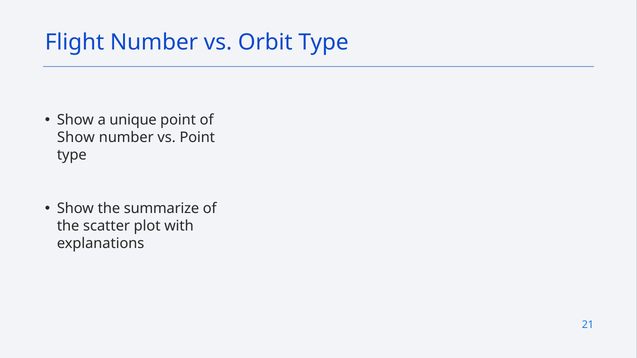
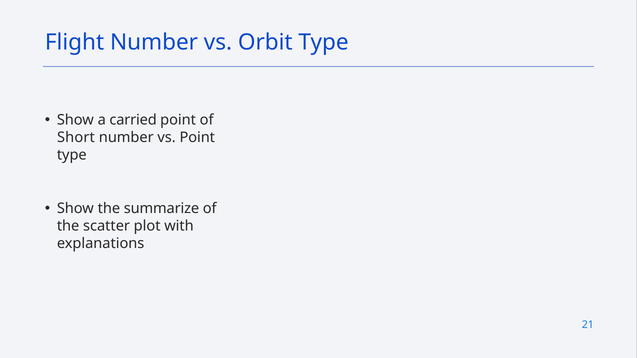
unique: unique -> carried
Show at (76, 138): Show -> Short
